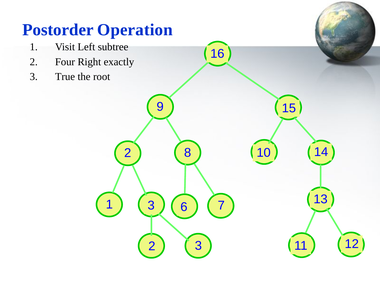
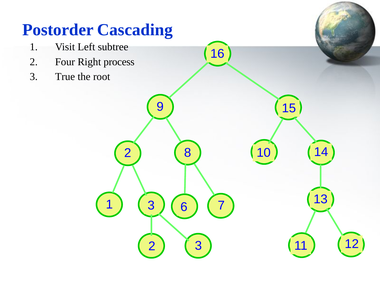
Operation: Operation -> Cascading
exactly: exactly -> process
